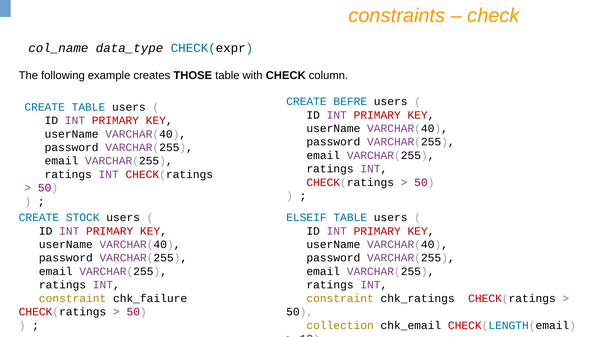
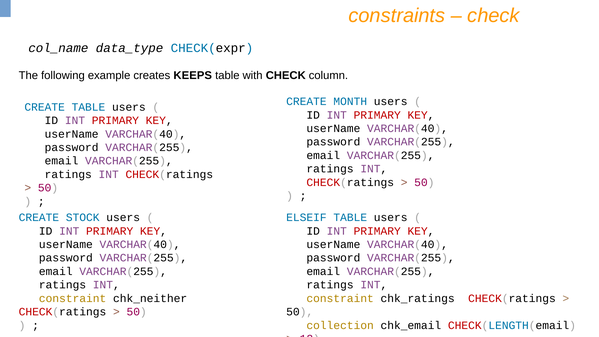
THOSE: THOSE -> KEEPS
BEFRE: BEFRE -> MONTH
chk_failure: chk_failure -> chk_neither
